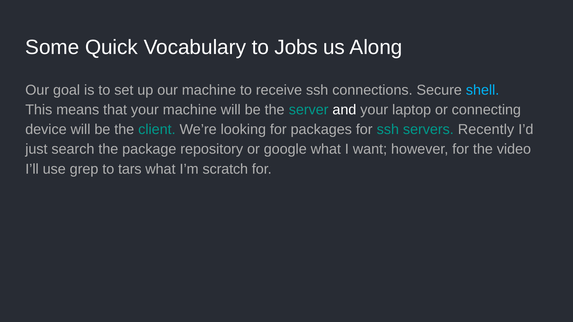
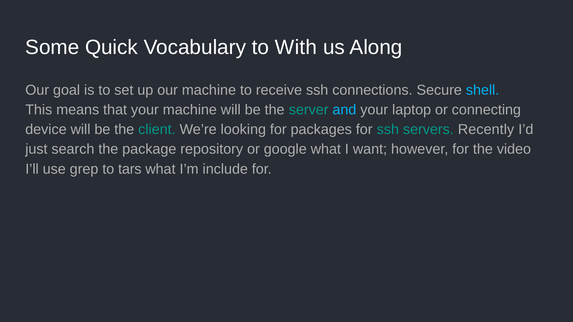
Jobs: Jobs -> With
and colour: white -> light blue
scratch: scratch -> include
